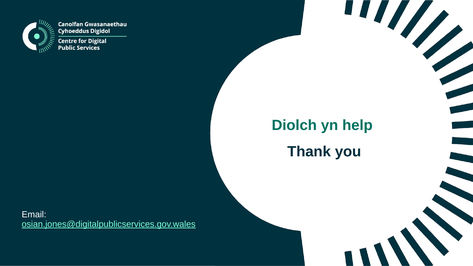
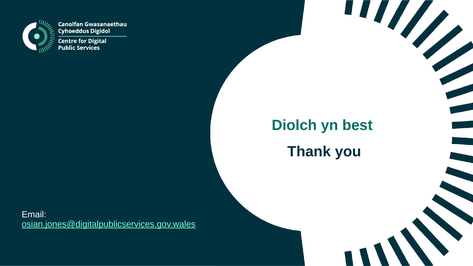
help: help -> best
